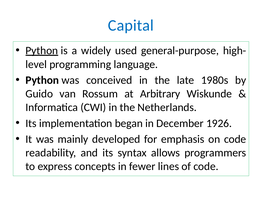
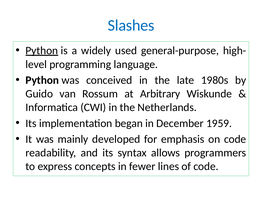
Capital: Capital -> Slashes
1926: 1926 -> 1959
